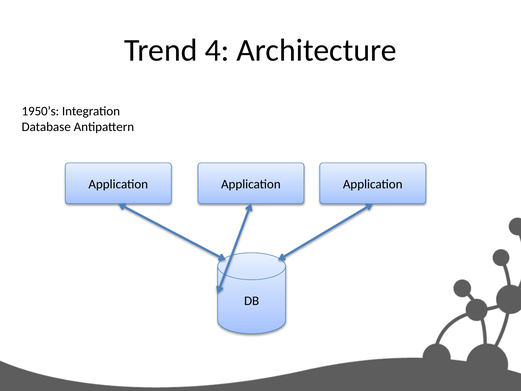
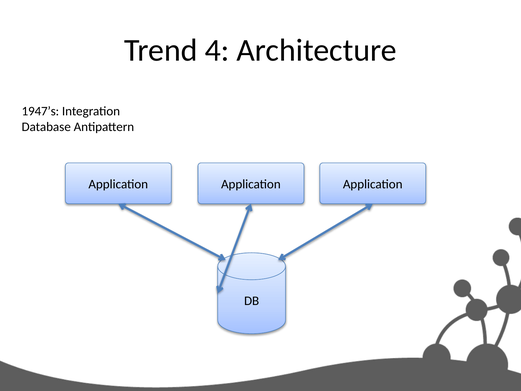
1950’s: 1950’s -> 1947’s
